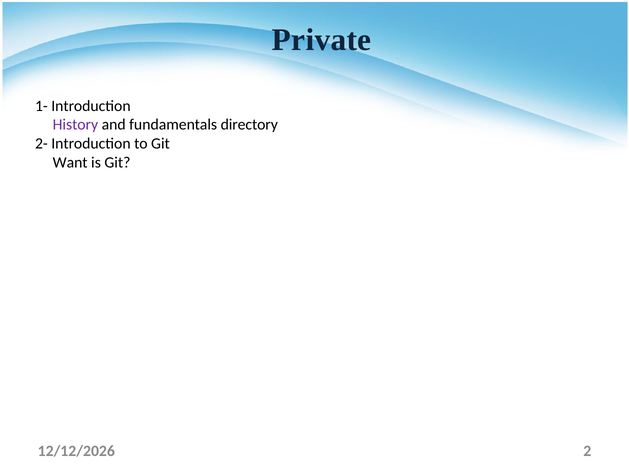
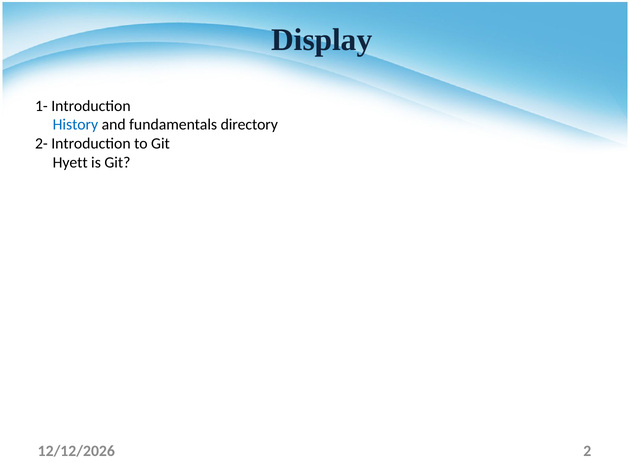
Private: Private -> Display
History colour: purple -> blue
Want: Want -> Hyett
